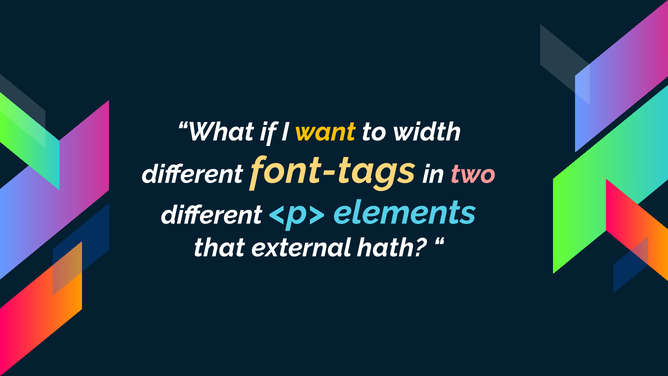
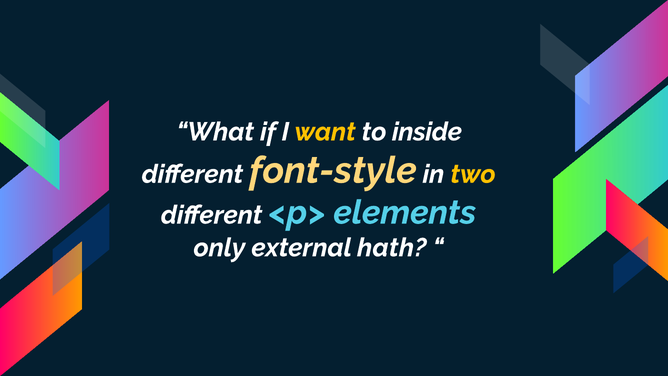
width: width -> inside
font-tags: font-tags -> font-style
two colour: pink -> yellow
that: that -> only
